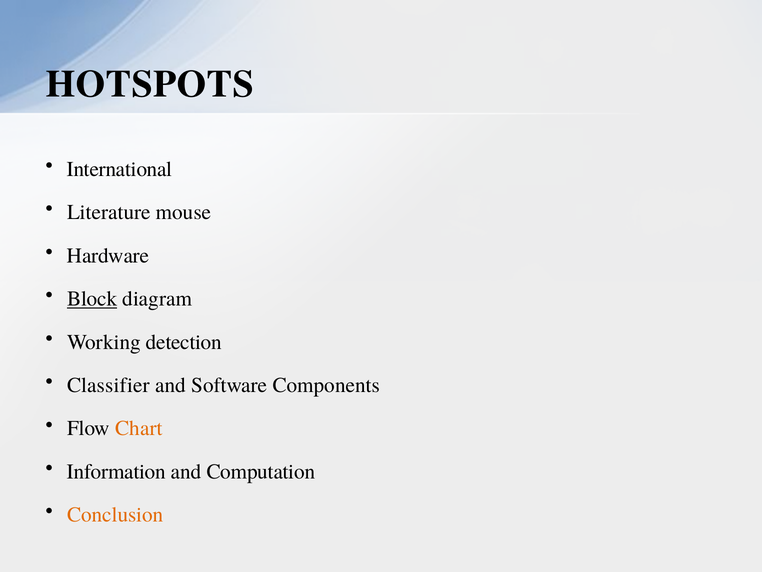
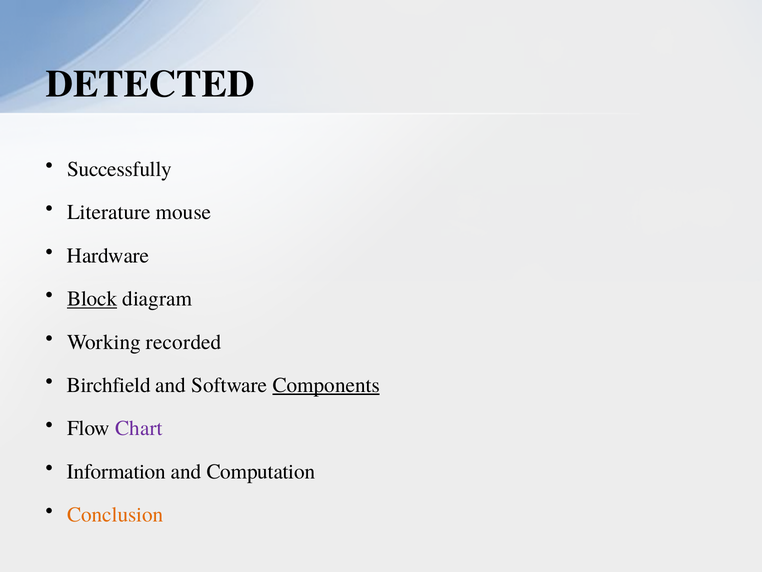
HOTSPOTS: HOTSPOTS -> DETECTED
International: International -> Successfully
detection: detection -> recorded
Classifier: Classifier -> Birchfield
Components underline: none -> present
Chart colour: orange -> purple
